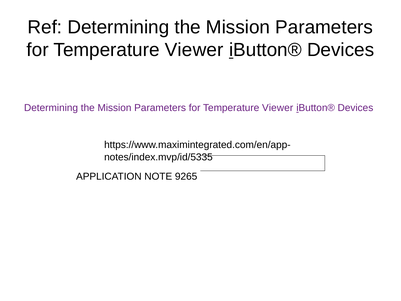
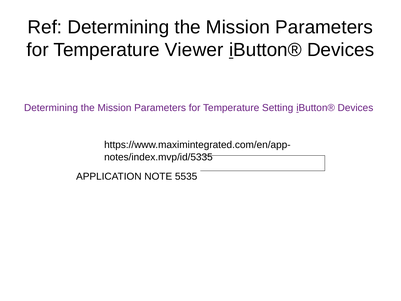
Viewer at (278, 108): Viewer -> Setting
9265: 9265 -> 5535
